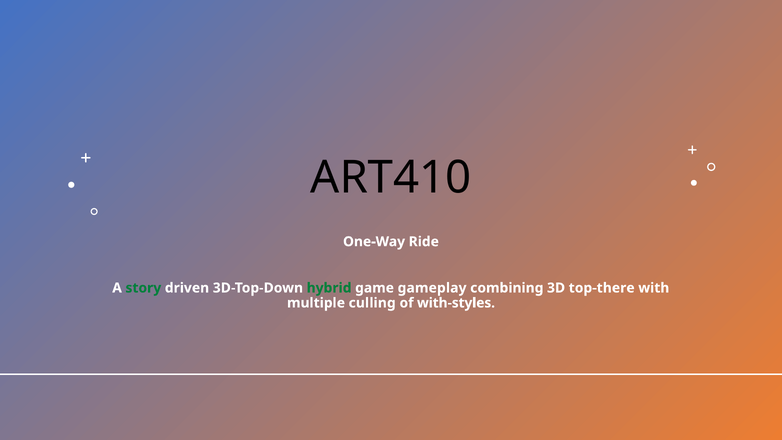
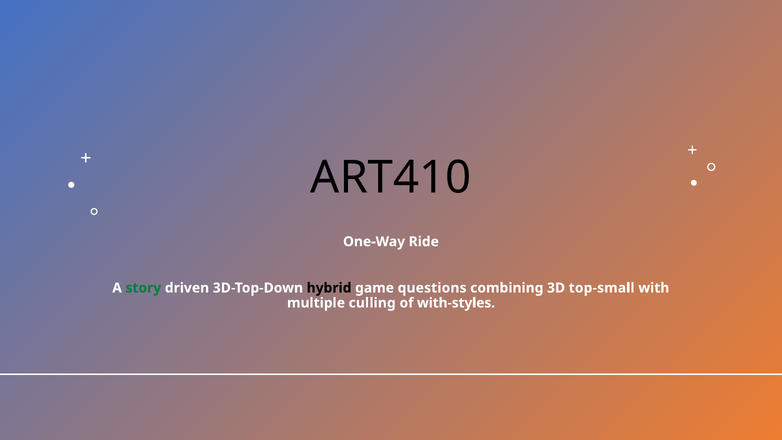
hybrid colour: green -> black
gameplay: gameplay -> questions
top-there: top-there -> top-small
